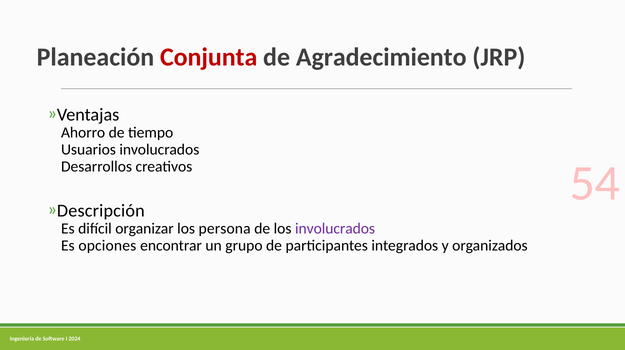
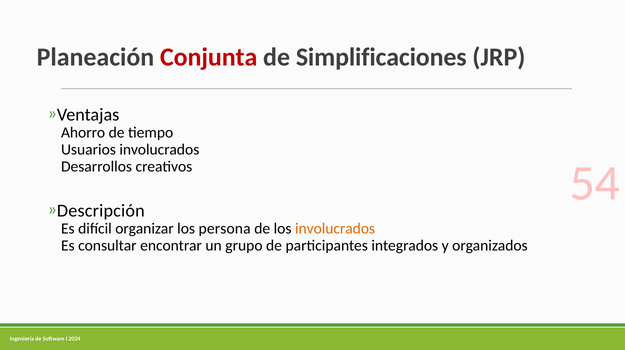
Agradecimiento: Agradecimiento -> Simplificaciones
involucrados at (335, 229) colour: purple -> orange
opciones: opciones -> consultar
